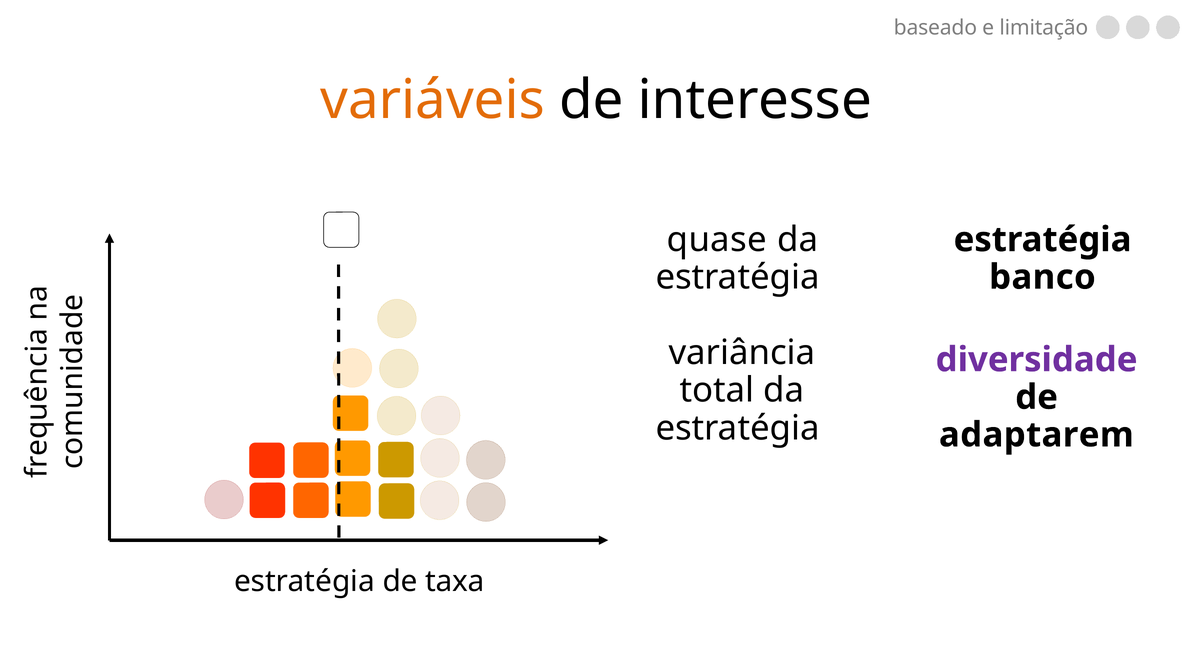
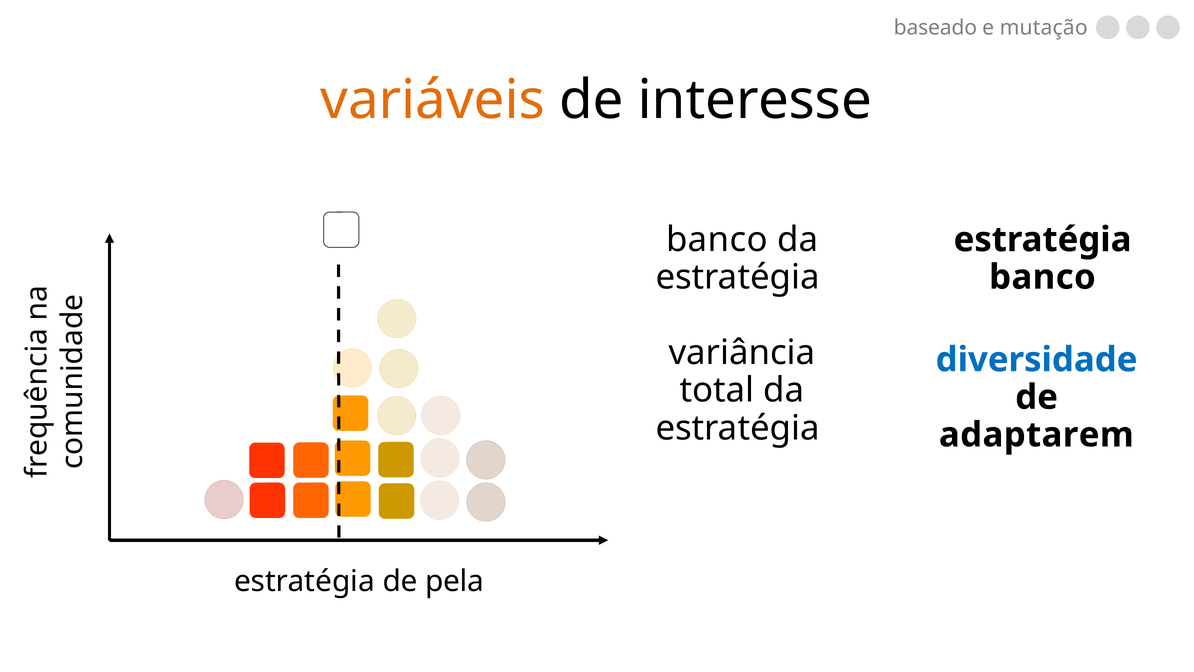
limitação: limitação -> mutação
quase at (717, 239): quase -> banco
diversidade colour: purple -> blue
taxa: taxa -> pela
